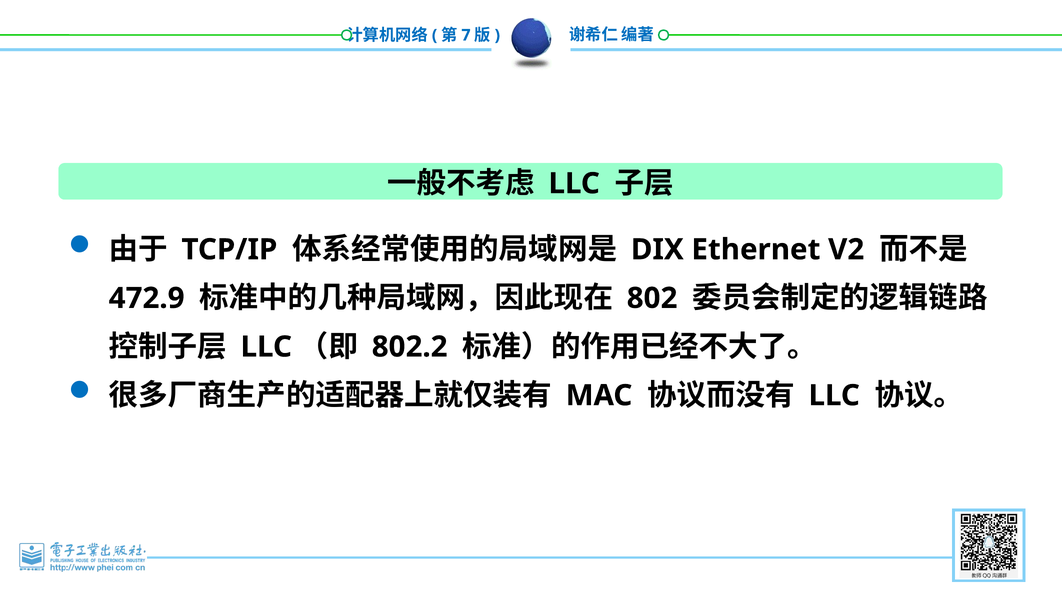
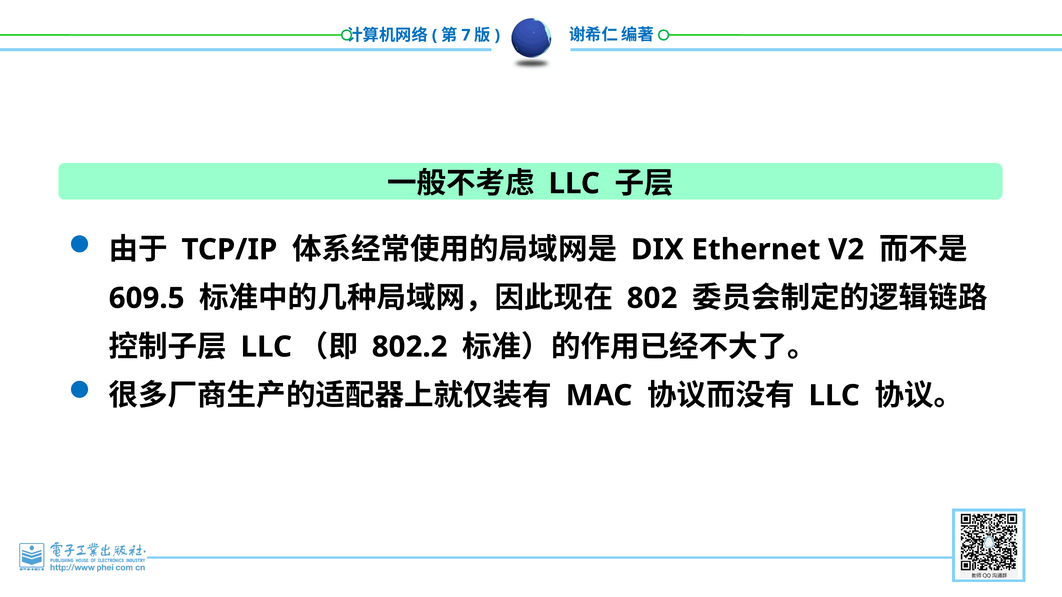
472.9: 472.9 -> 609.5
